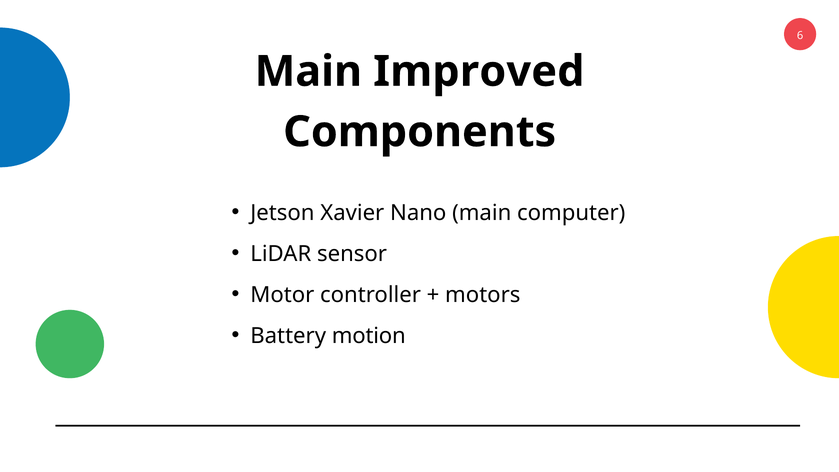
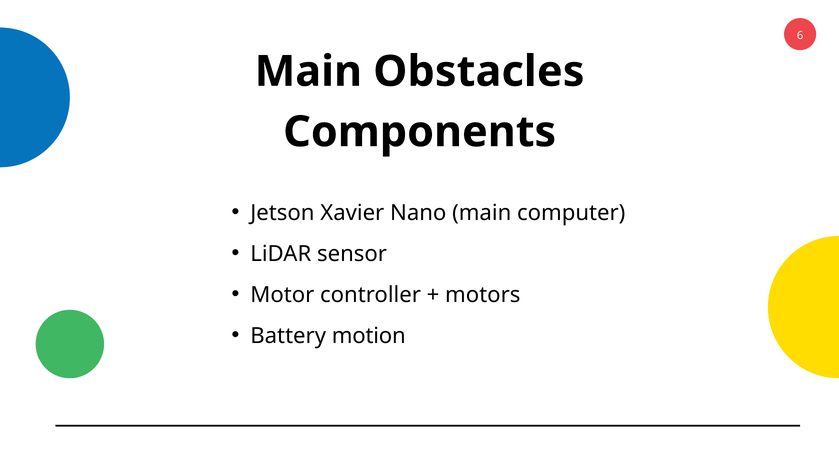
Improved: Improved -> Obstacles
